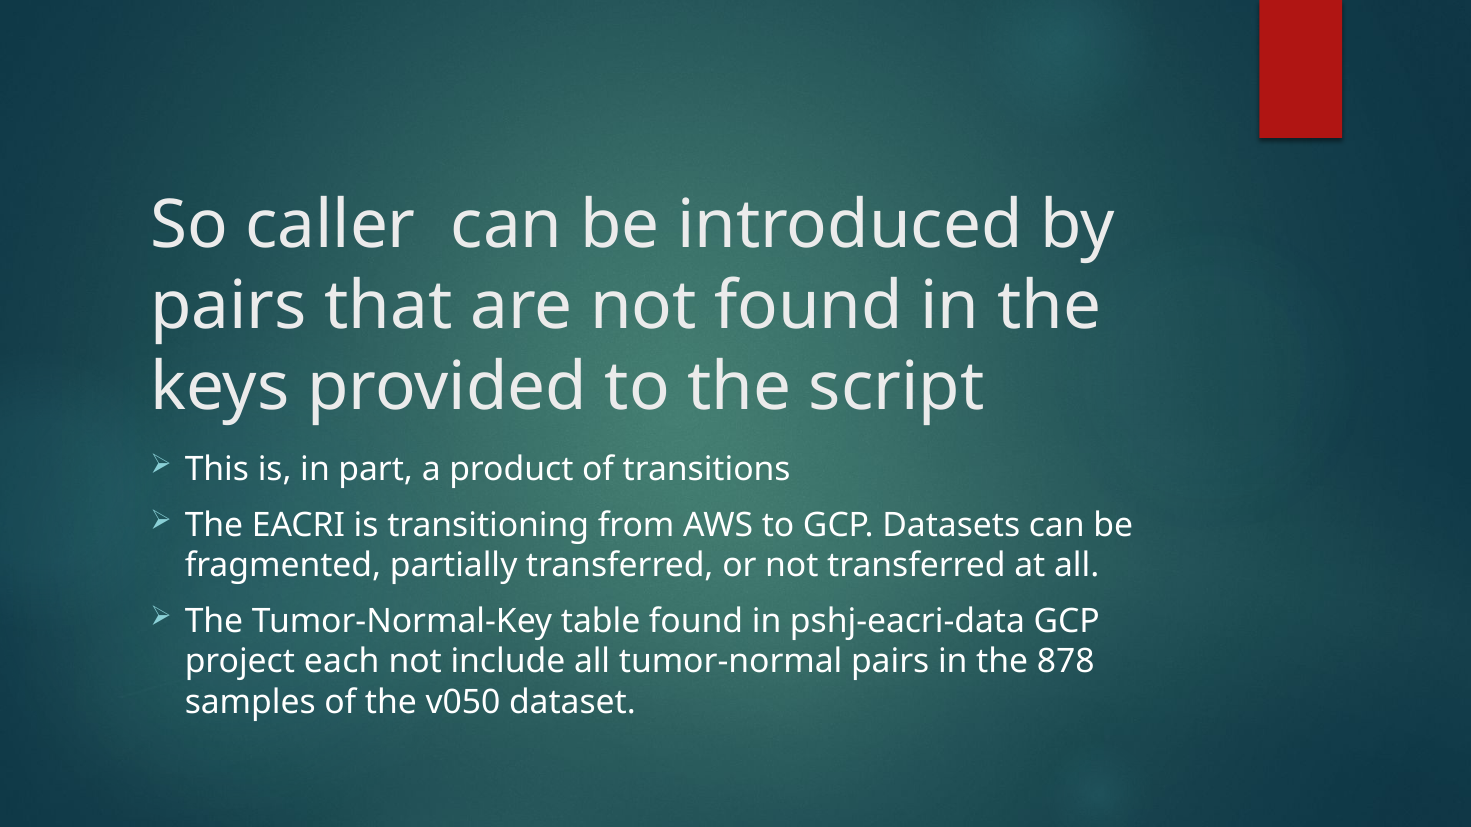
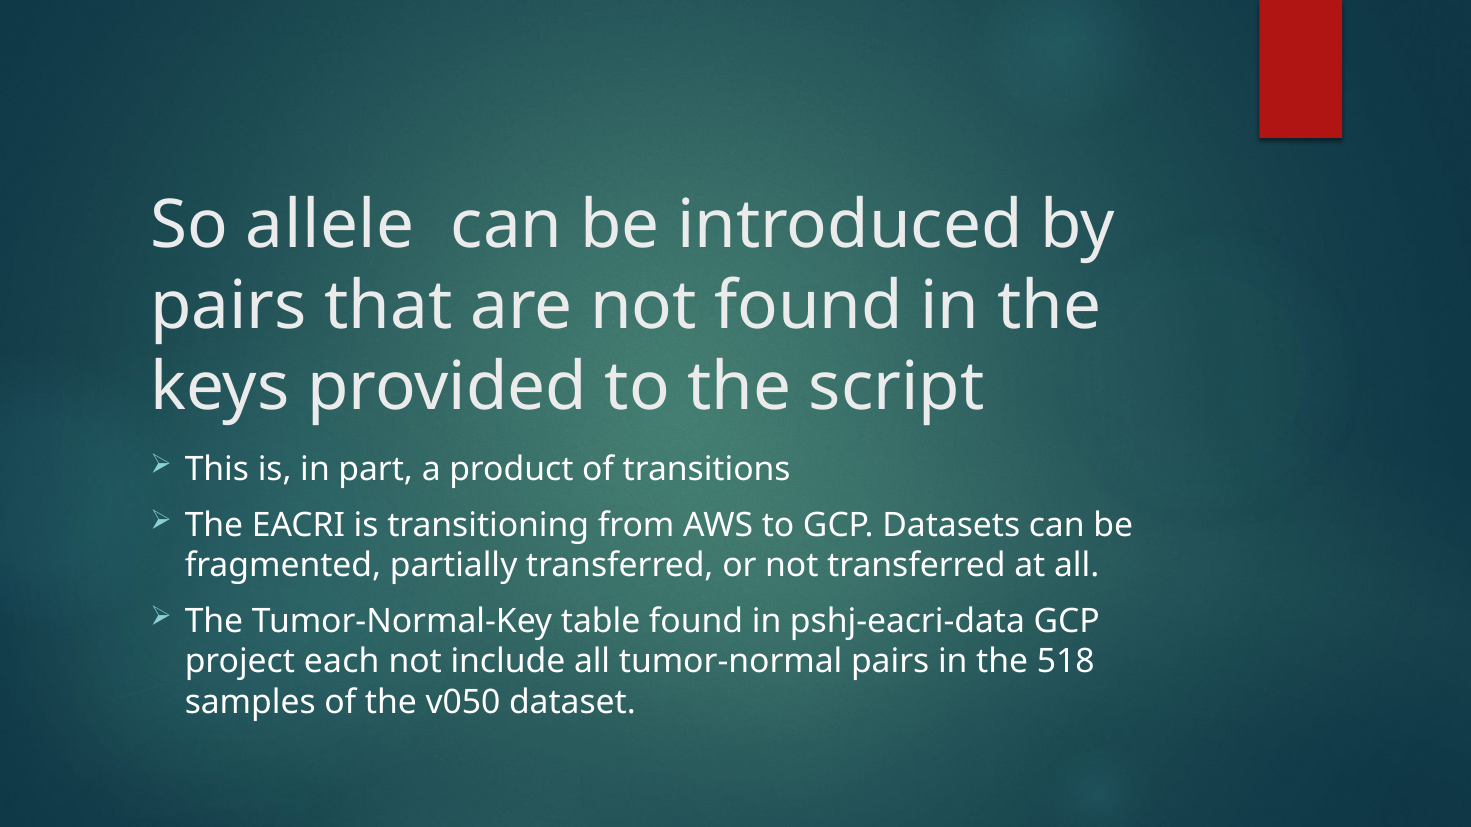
caller: caller -> allele
878: 878 -> 518
